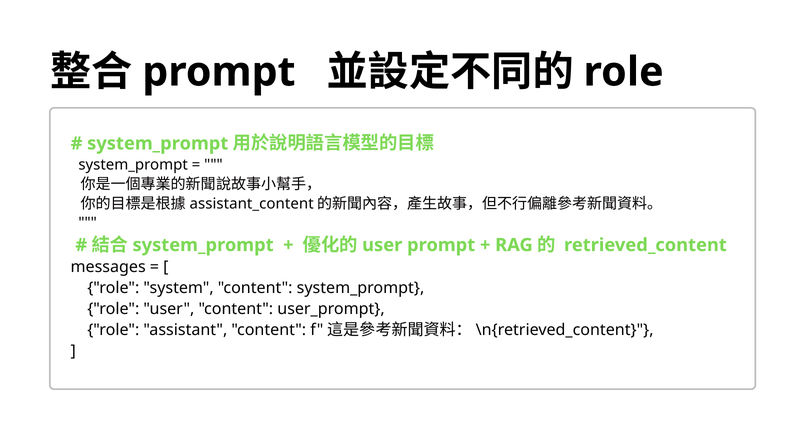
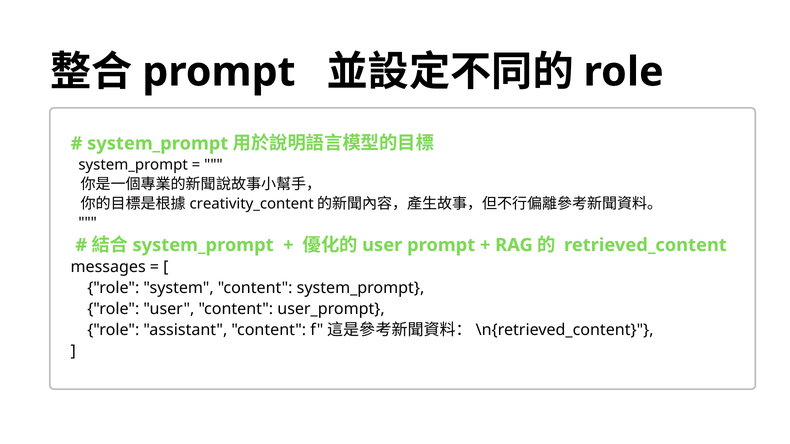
assistant_content: assistant_content -> creativity_content
